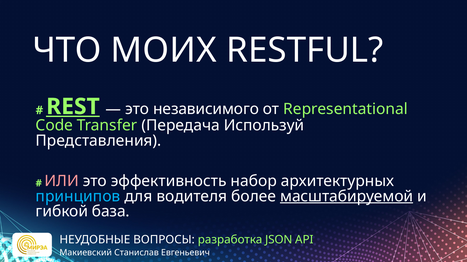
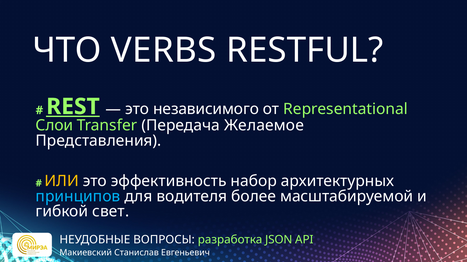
МОИХ: МОИХ -> VERBS
Code: Code -> Слои
Используй: Используй -> Желаемое
ИЛИ colour: pink -> yellow
масштабируемой underline: present -> none
база: база -> свет
